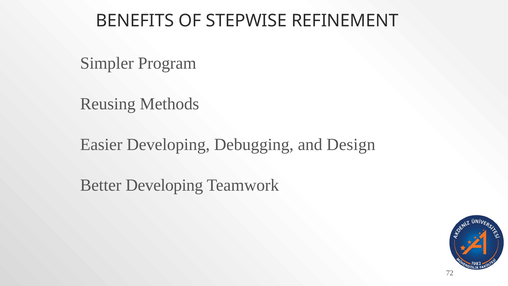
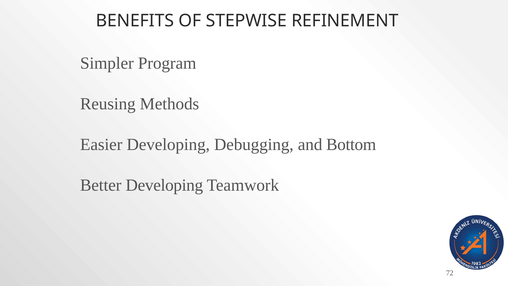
Design: Design -> Bottom
